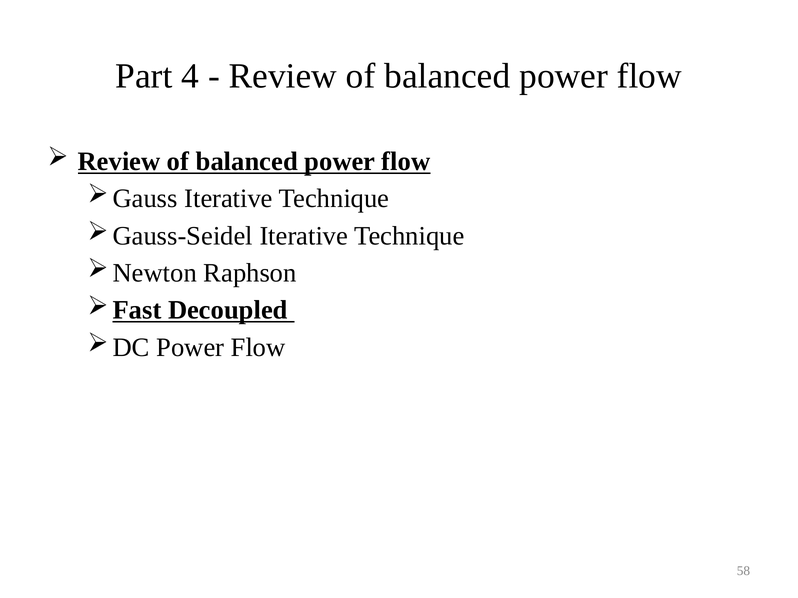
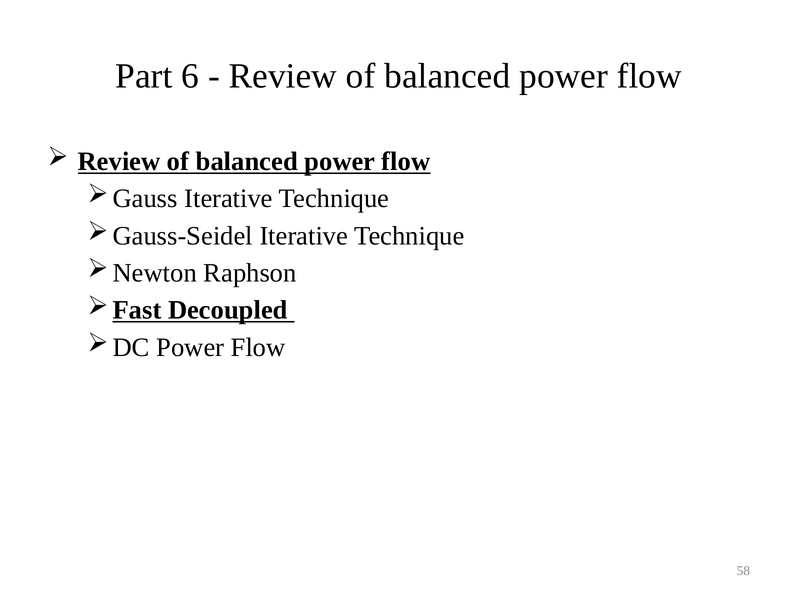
4: 4 -> 6
